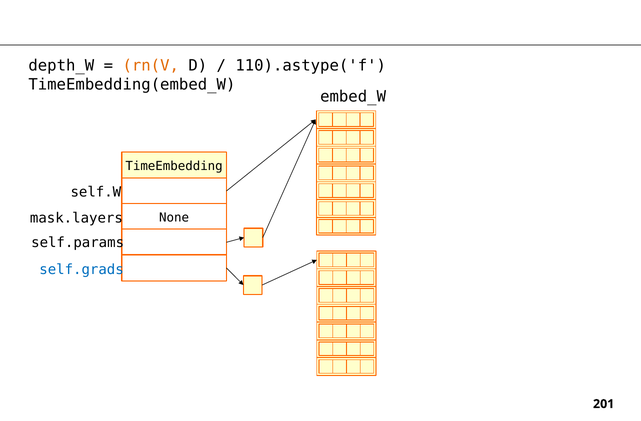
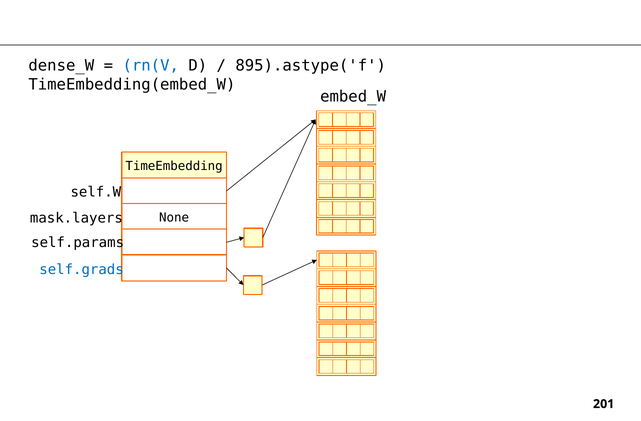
depth_W: depth_W -> dense_W
rn(V colour: orange -> blue
110).astype('f: 110).astype('f -> 895).astype('f
